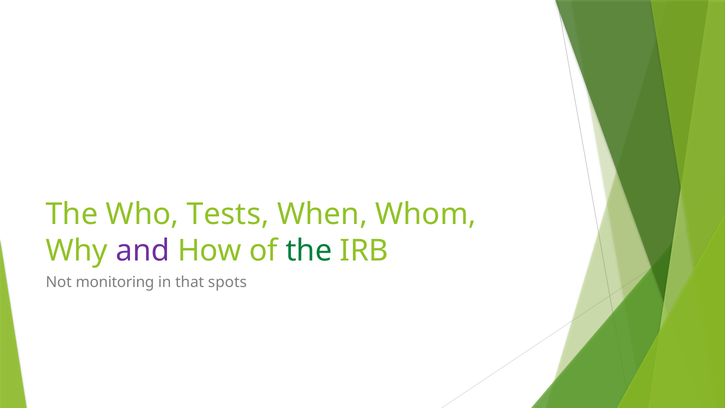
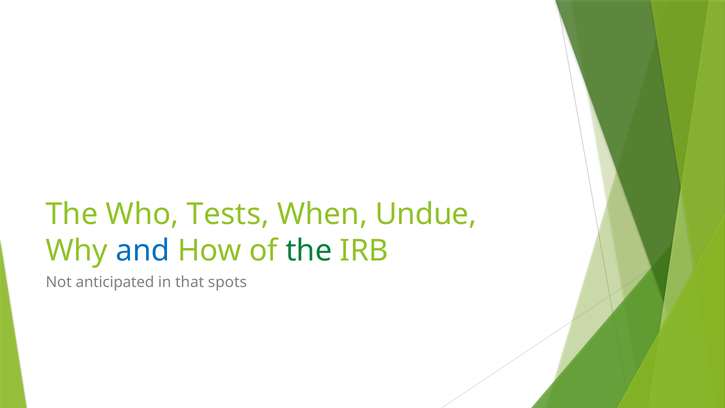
Whom: Whom -> Undue
and colour: purple -> blue
monitoring: monitoring -> anticipated
